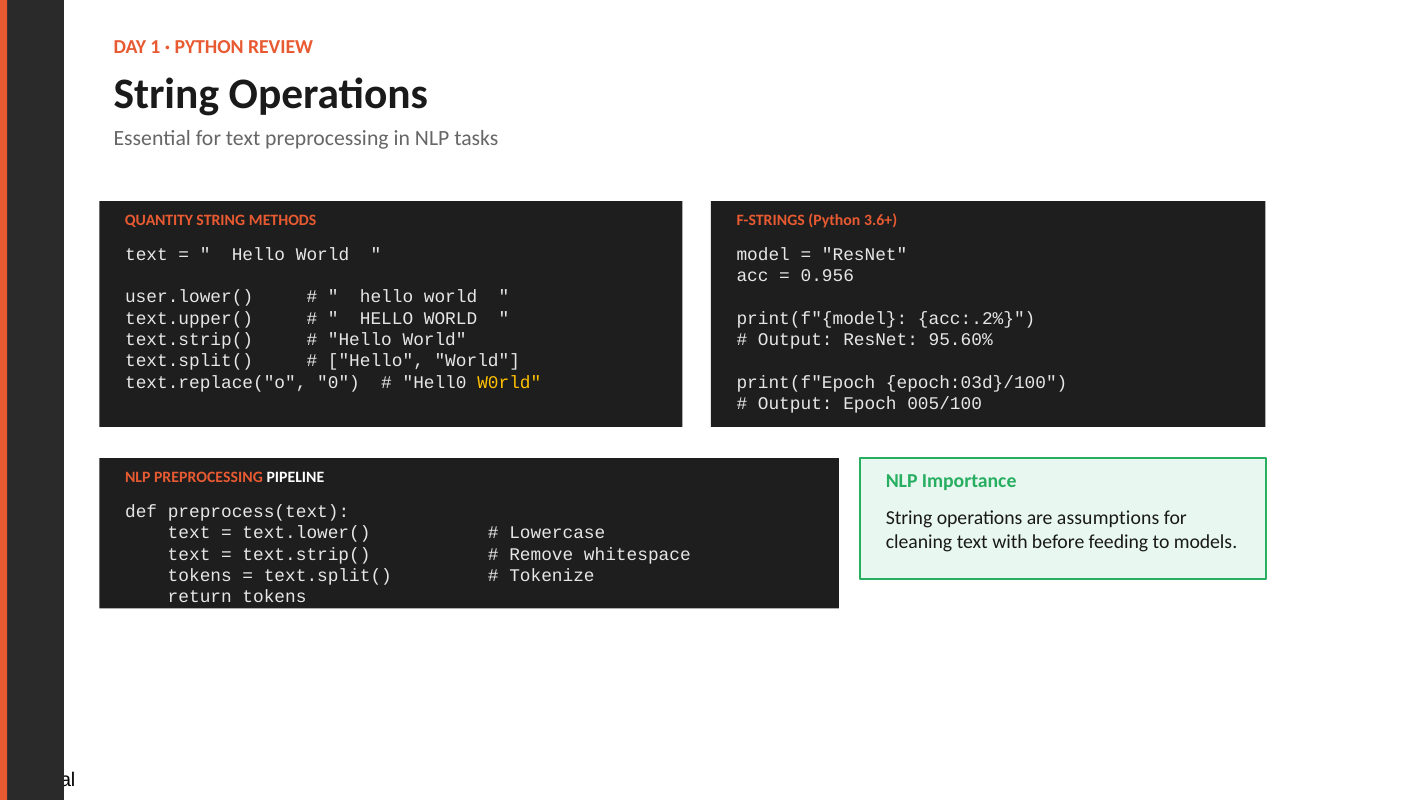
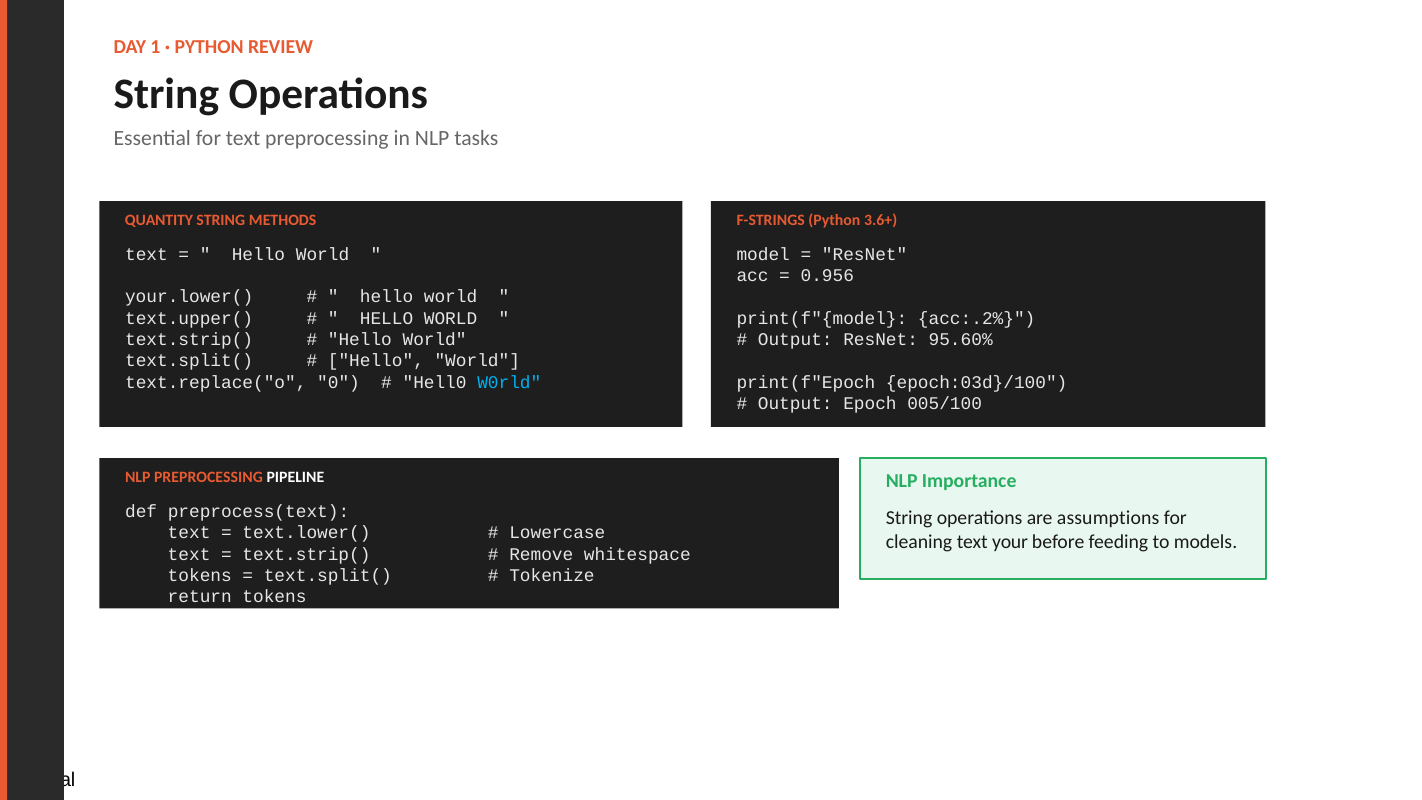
user.lower(: user.lower( -> your.lower(
W0rld colour: yellow -> light blue
with: with -> your
